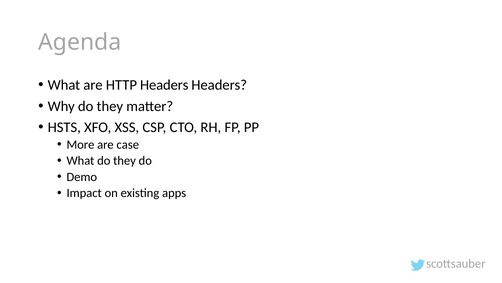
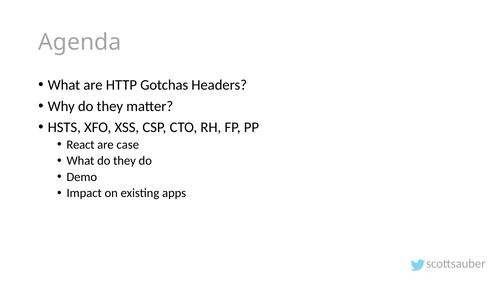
HTTP Headers: Headers -> Gotchas
More: More -> React
